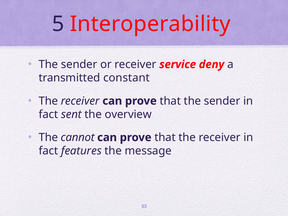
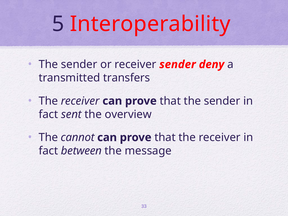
receiver service: service -> sender
constant: constant -> transfers
features: features -> between
